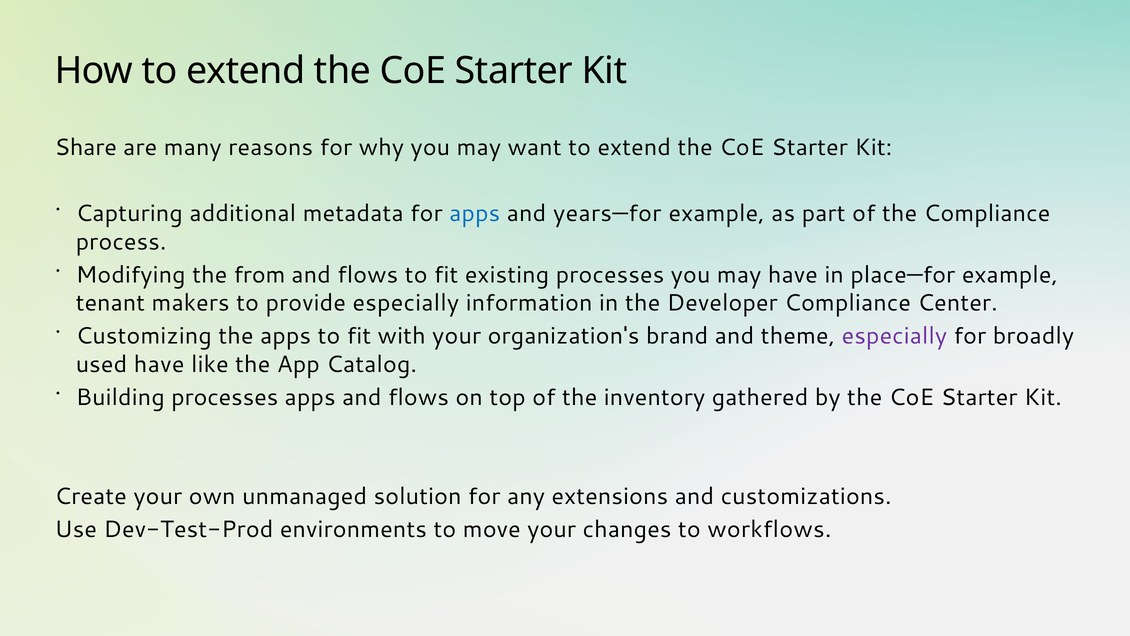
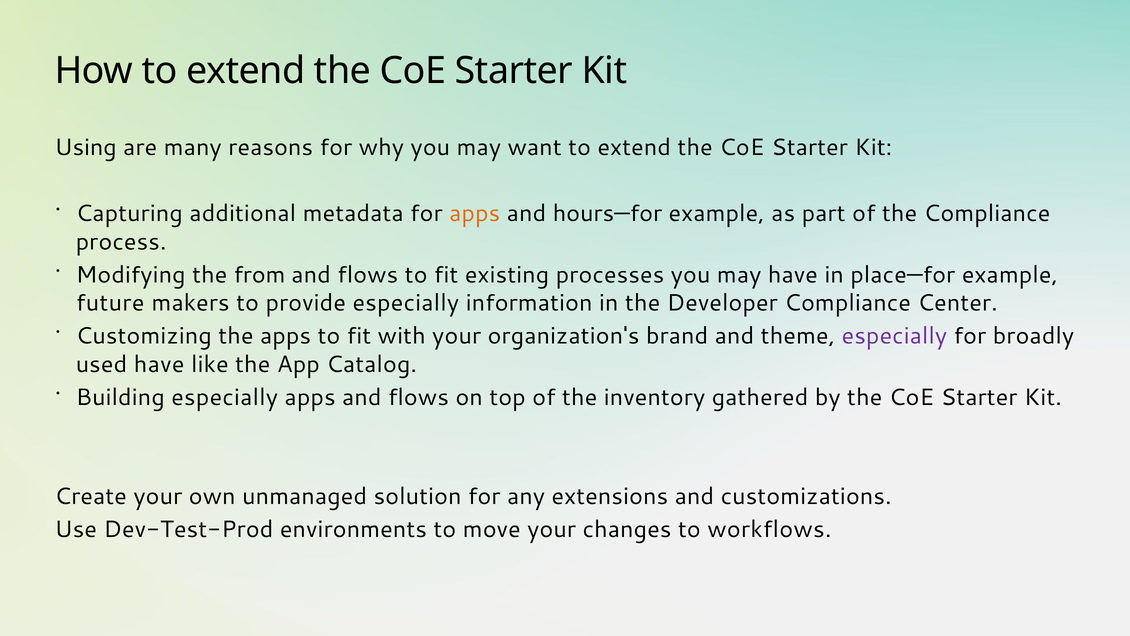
Share: Share -> Using
apps at (475, 213) colour: blue -> orange
years—for: years—for -> hours—for
tenant: tenant -> future
Building processes: processes -> especially
